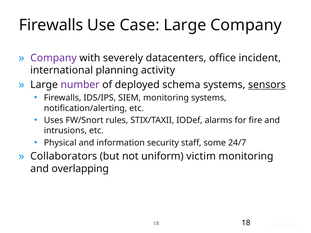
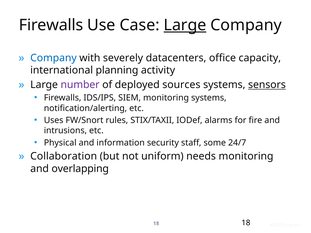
Large at (185, 25) underline: none -> present
Company at (53, 58) colour: purple -> blue
incident: incident -> capacity
schema: schema -> sources
Collaborators: Collaborators -> Collaboration
victim: victim -> needs
